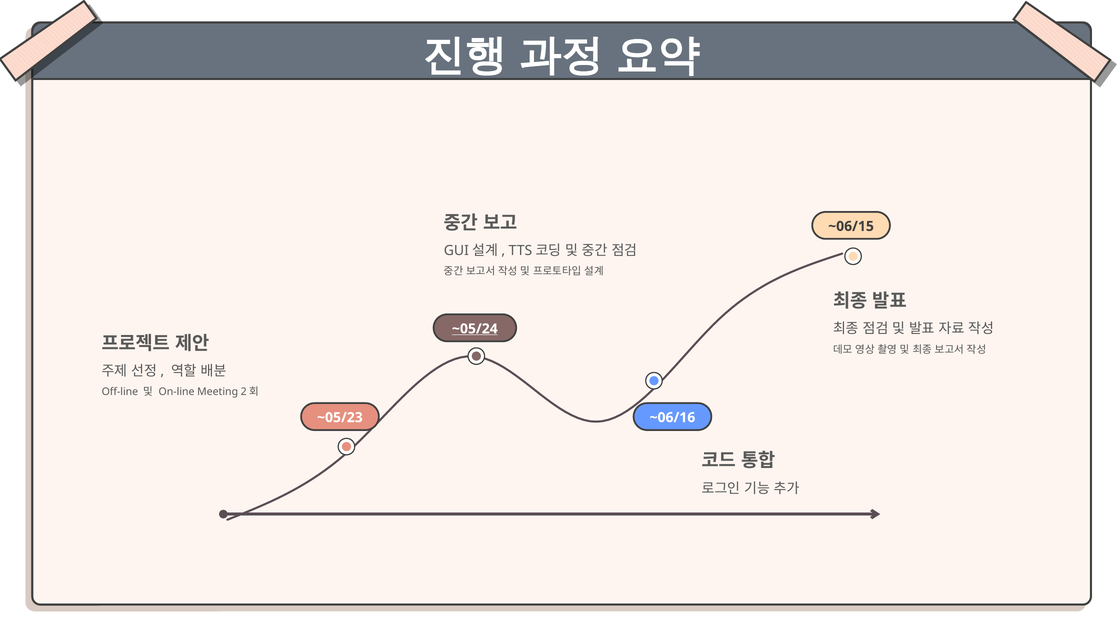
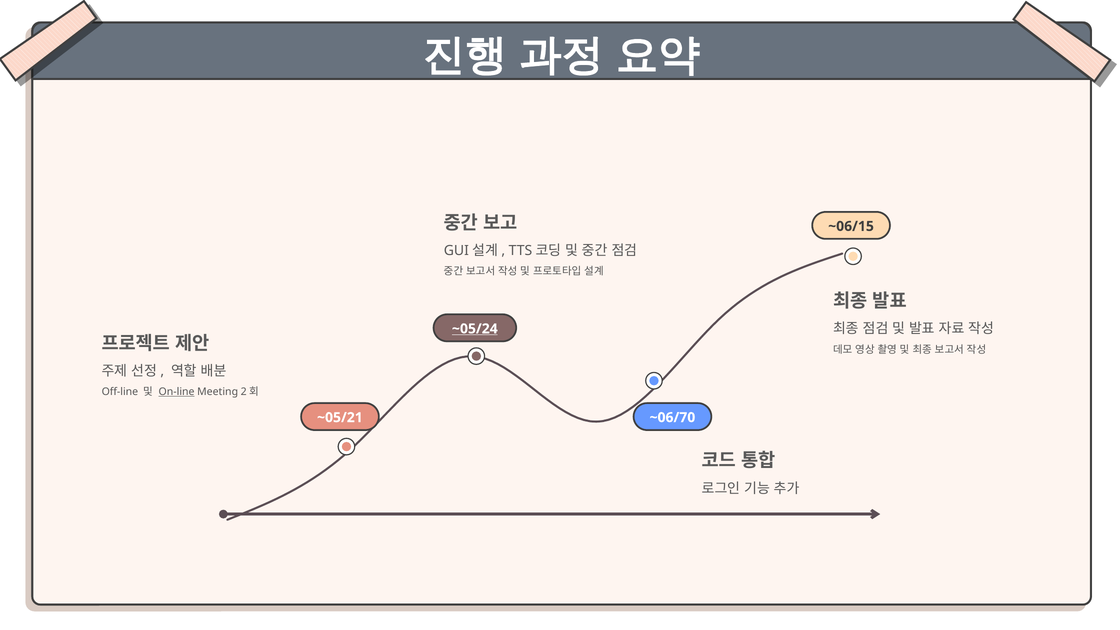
On-line underline: none -> present
~05/23: ~05/23 -> ~05/21
~06/16: ~06/16 -> ~06/70
